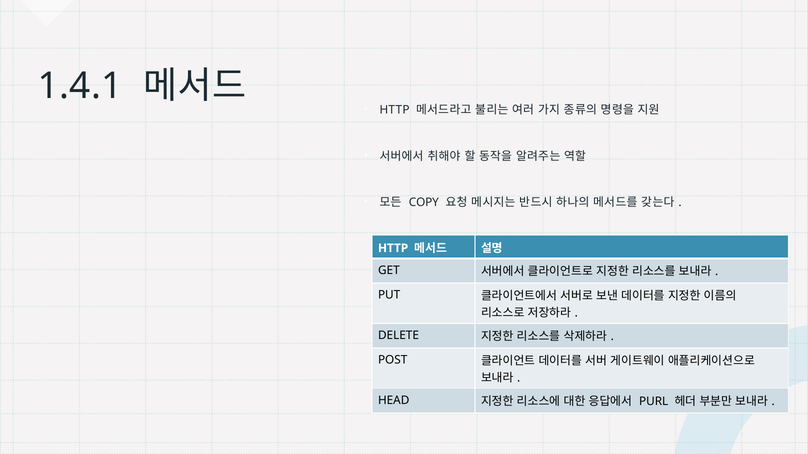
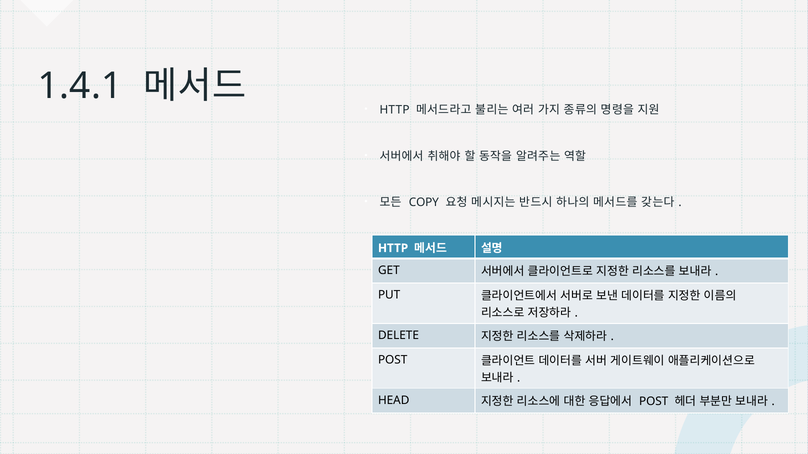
PURL at (654, 402): PURL -> POST
